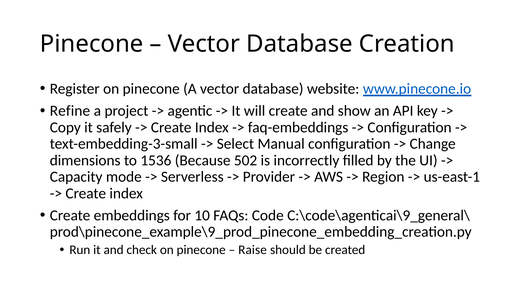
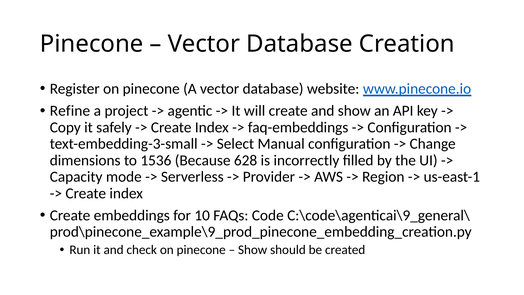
502: 502 -> 628
Raise at (253, 250): Raise -> Show
